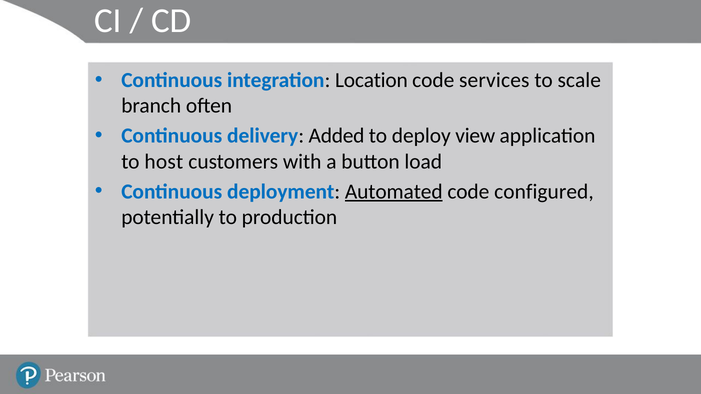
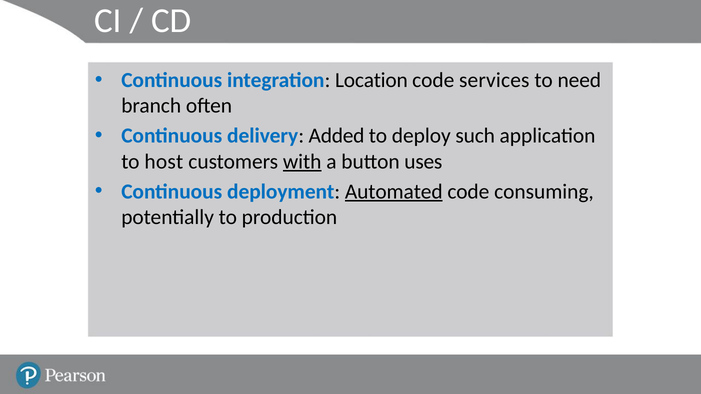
scale: scale -> need
view: view -> such
with underline: none -> present
load: load -> uses
configured: configured -> consuming
